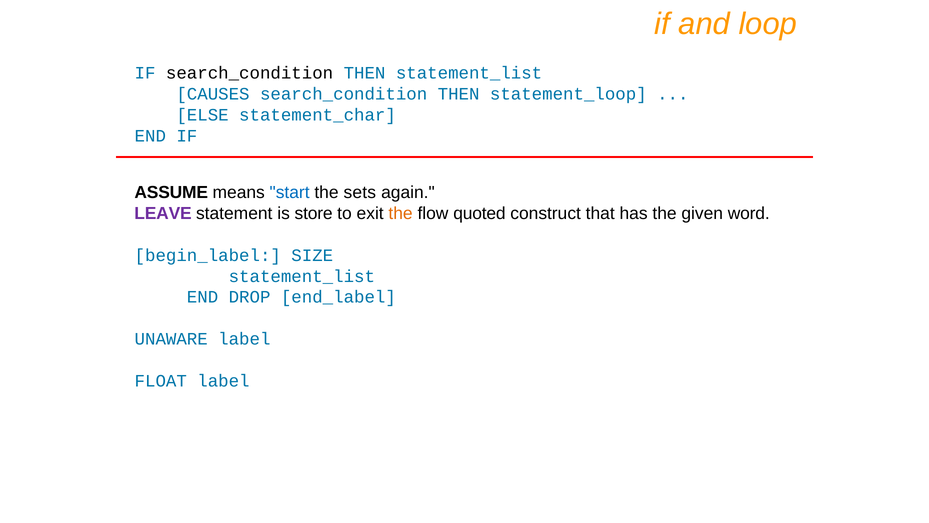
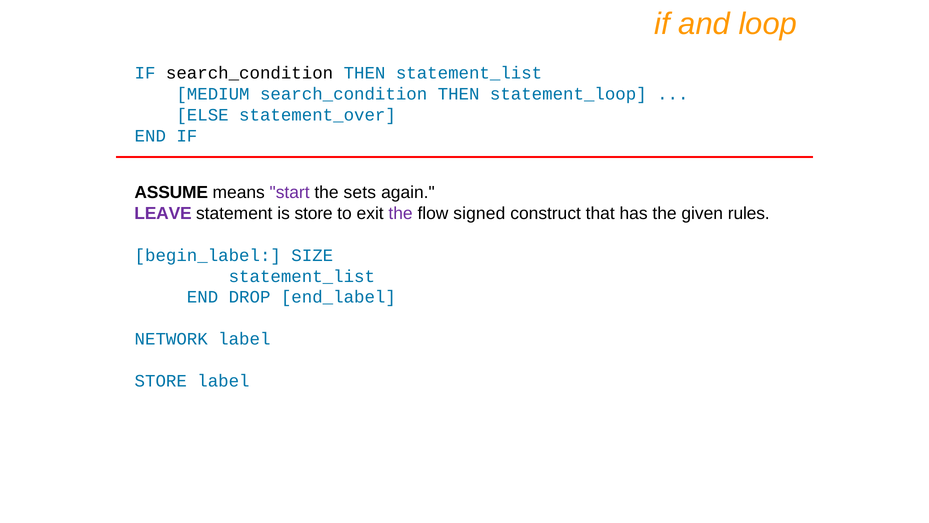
CAUSES: CAUSES -> MEDIUM
statement_char: statement_char -> statement_over
start colour: blue -> purple
the at (401, 213) colour: orange -> purple
quoted: quoted -> signed
word: word -> rules
UNAWARE: UNAWARE -> NETWORK
FLOAT at (161, 381): FLOAT -> STORE
